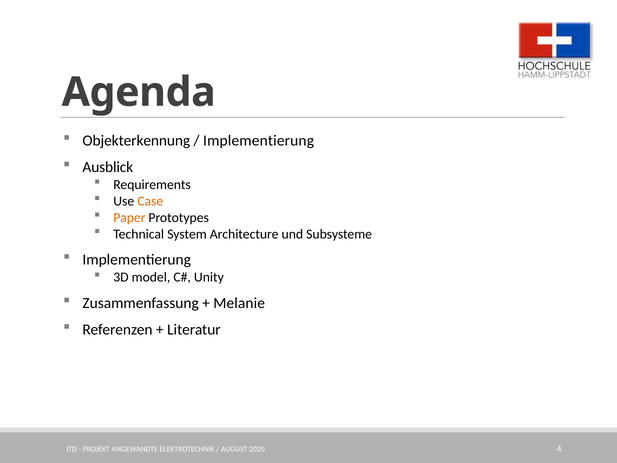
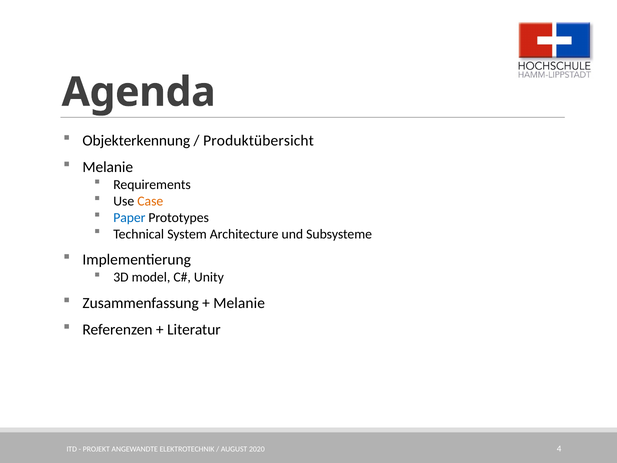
Implementierung at (259, 141): Implementierung -> Produktübersicht
Ausblick at (108, 167): Ausblick -> Melanie
Paper colour: orange -> blue
